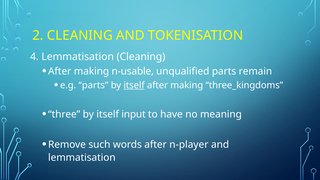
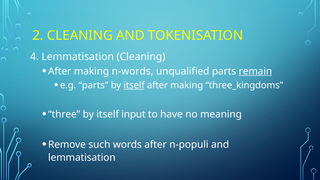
n-usable: n-usable -> n-words
remain underline: none -> present
n-player: n-player -> n-populi
